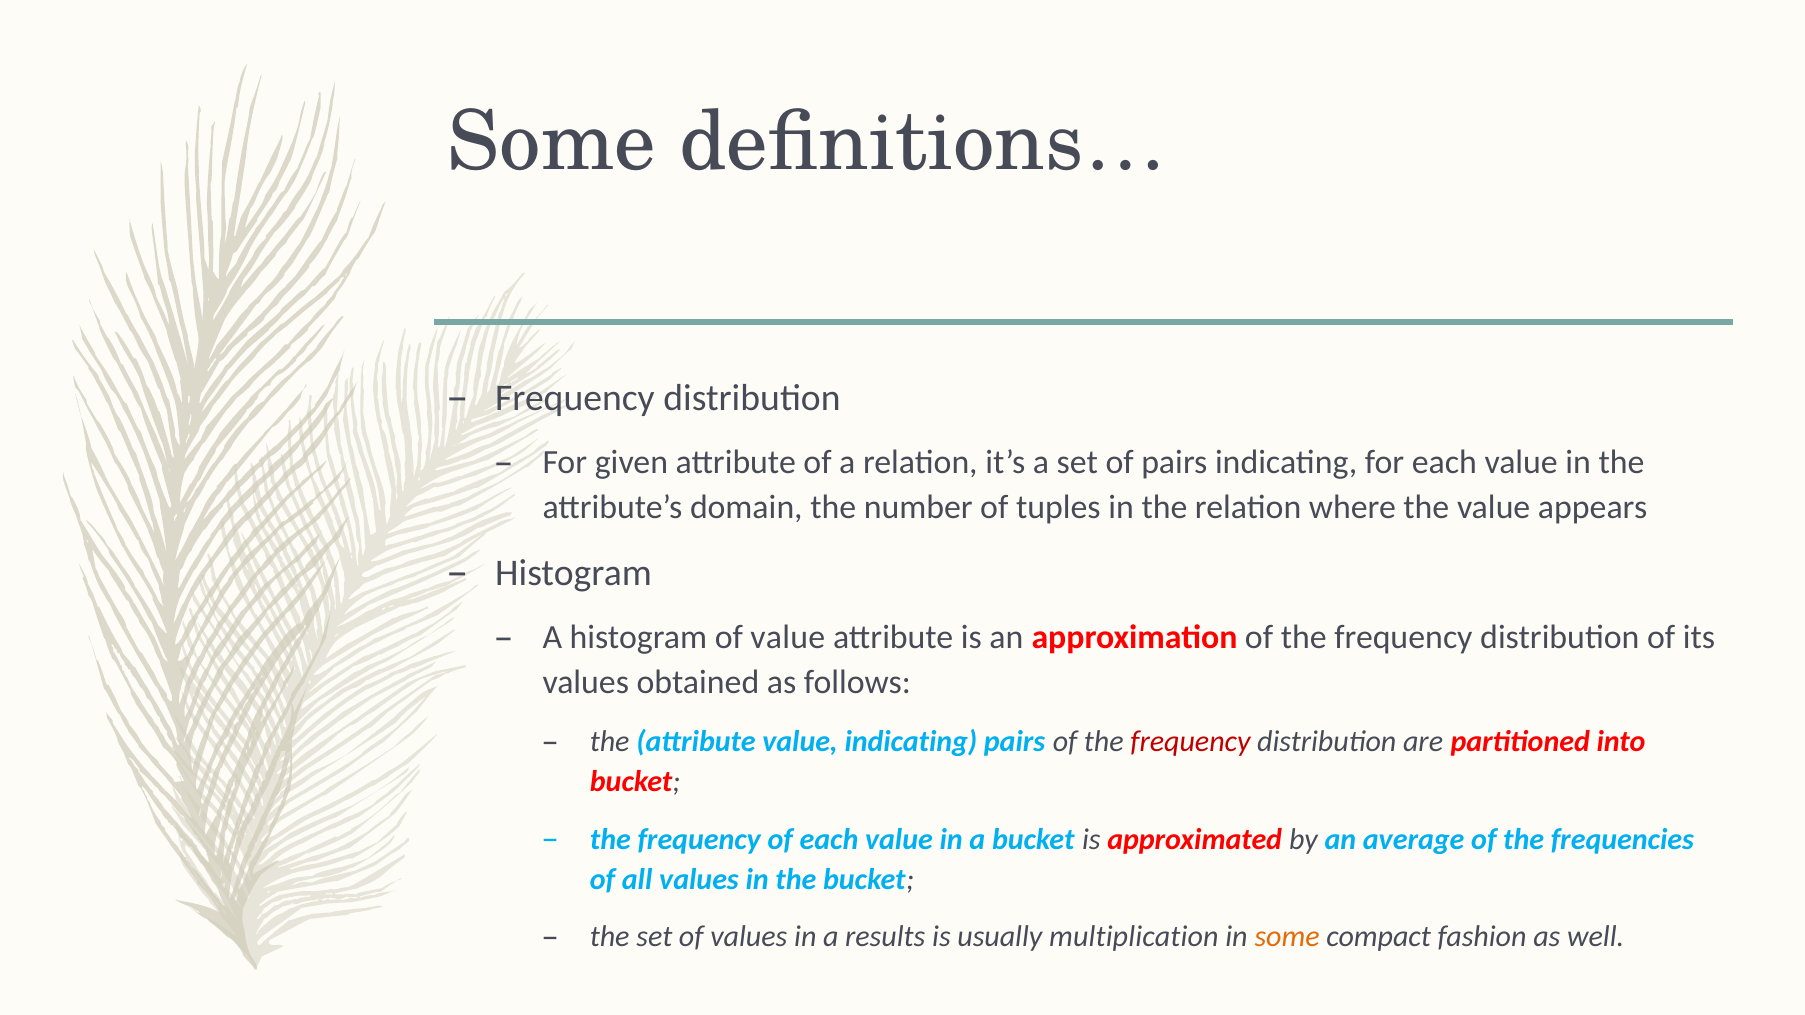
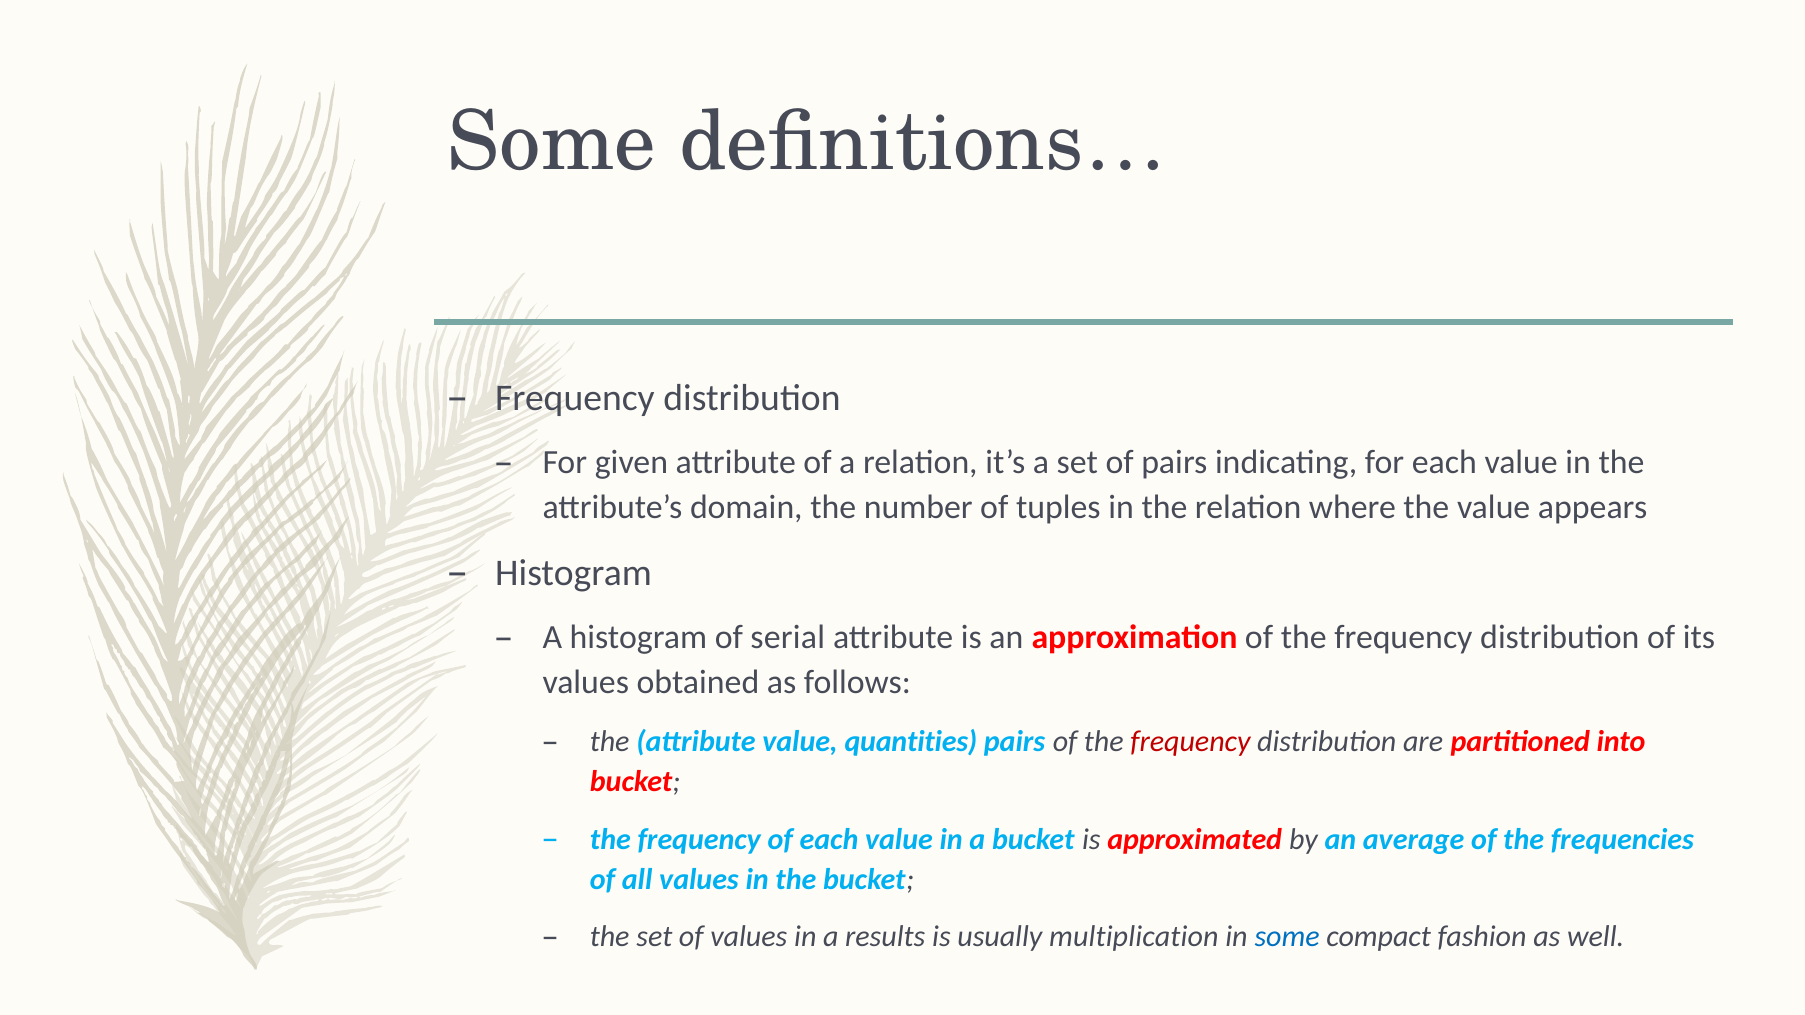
of value: value -> serial
value indicating: indicating -> quantities
some at (1287, 937) colour: orange -> blue
